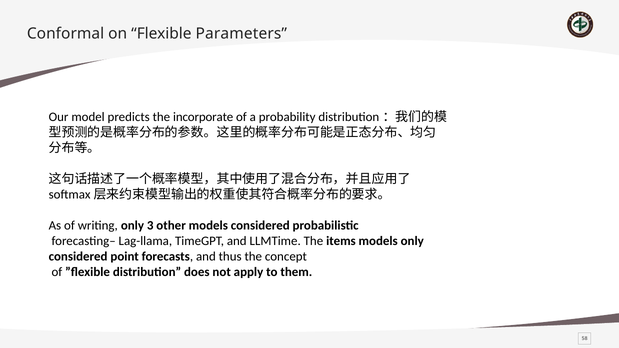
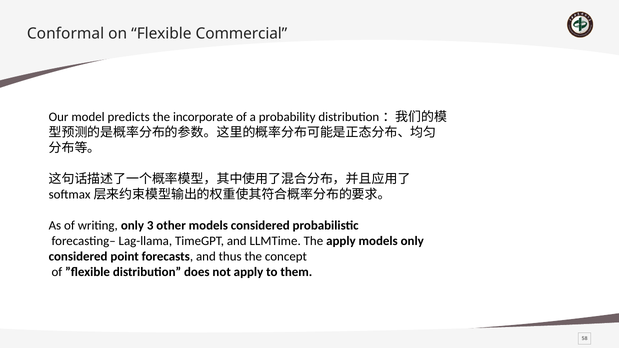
Parameters: Parameters -> Commercial
The items: items -> apply
